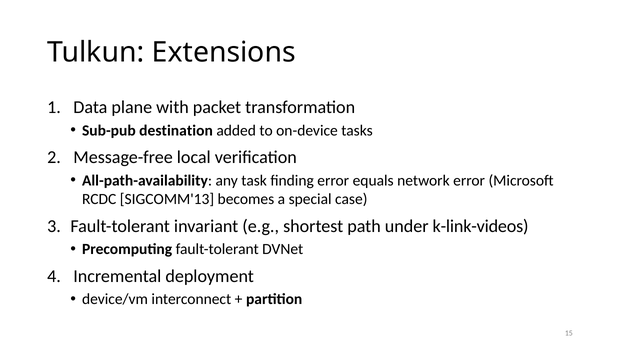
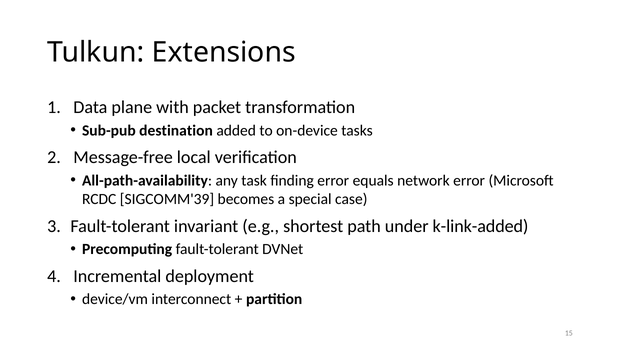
SIGCOMM'13: SIGCOMM'13 -> SIGCOMM'39
k-link-videos: k-link-videos -> k-link-added
